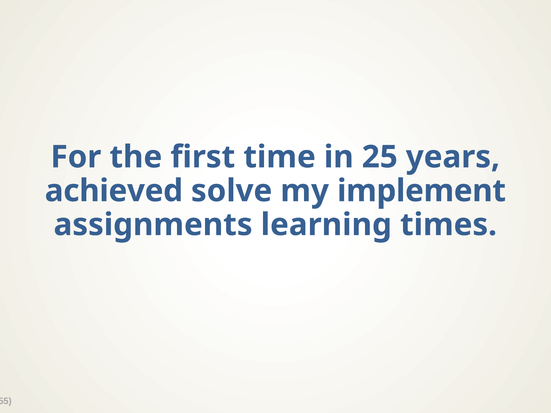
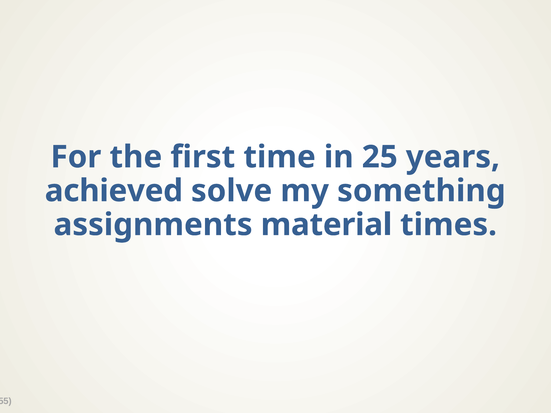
implement: implement -> something
learning: learning -> material
